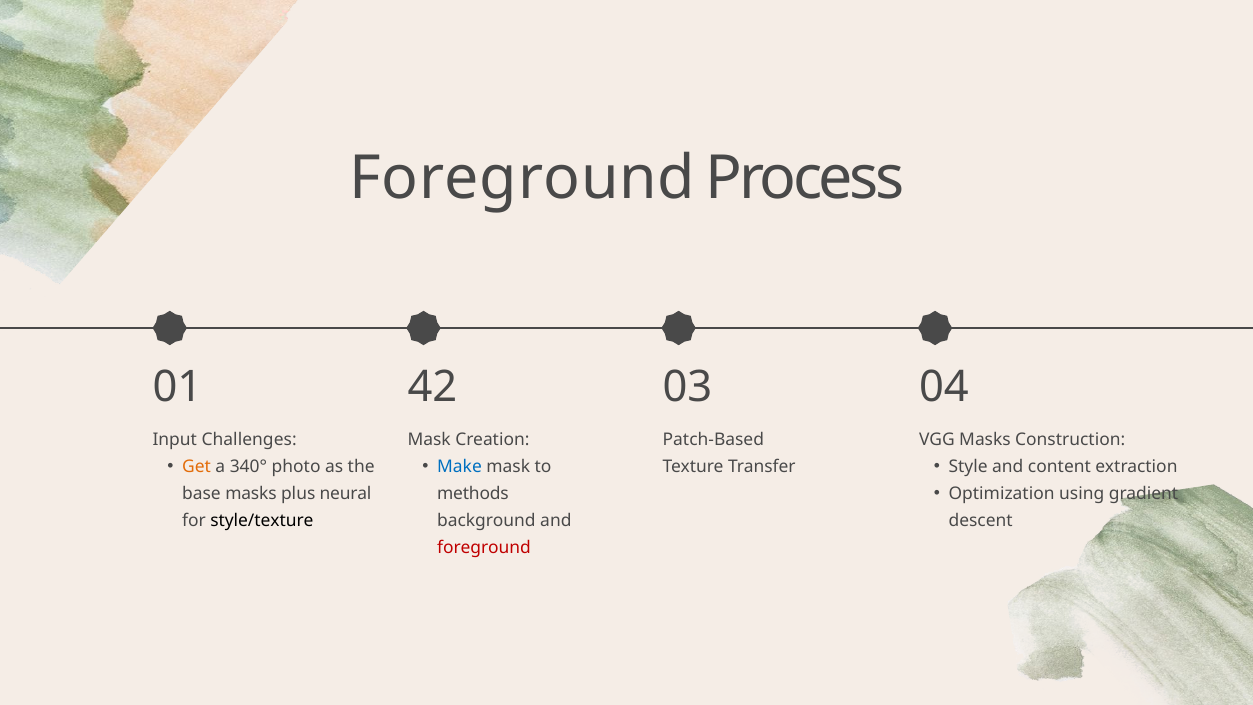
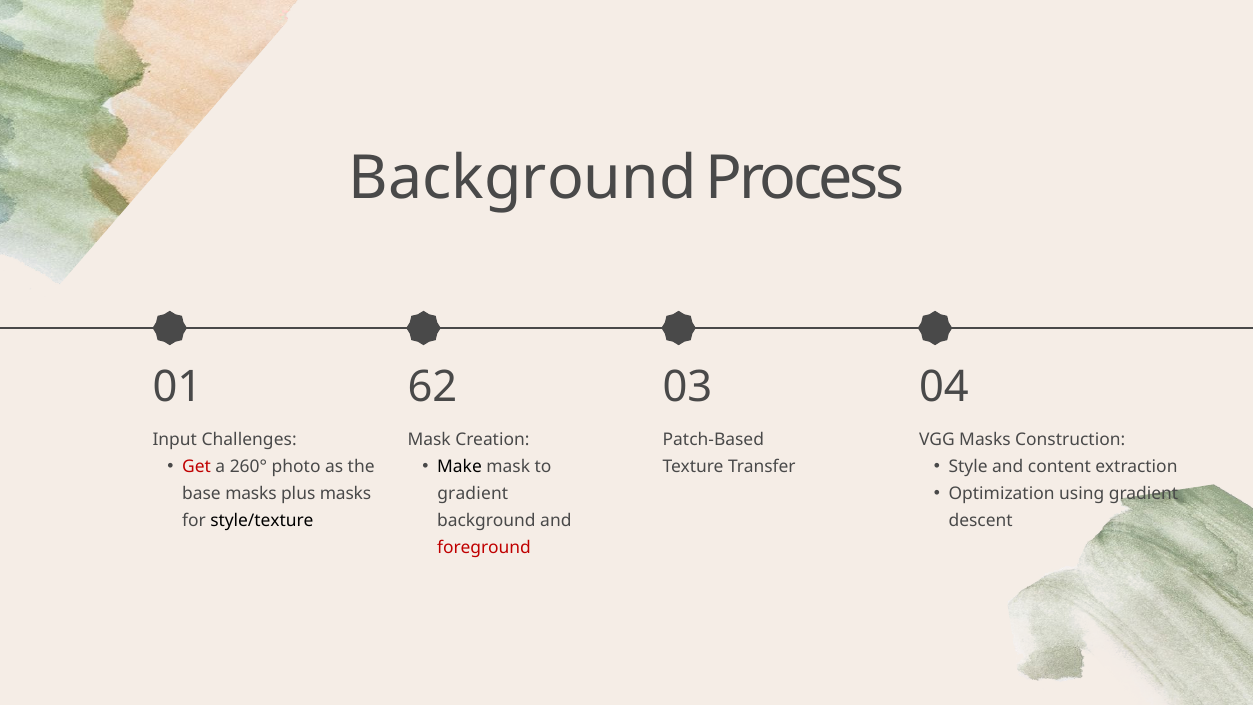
Foreground at (522, 178): Foreground -> Background
42: 42 -> 62
Get colour: orange -> red
340°: 340° -> 260°
Make colour: blue -> black
plus neural: neural -> masks
methods at (473, 493): methods -> gradient
